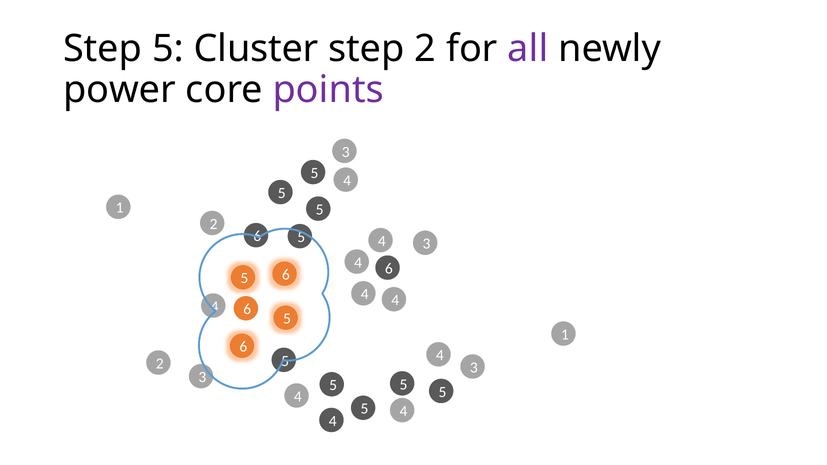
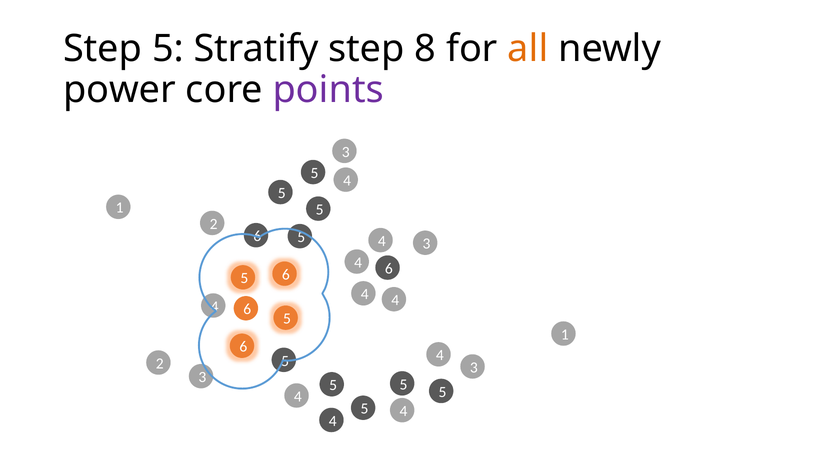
Cluster: Cluster -> Stratify
step 2: 2 -> 8
all colour: purple -> orange
